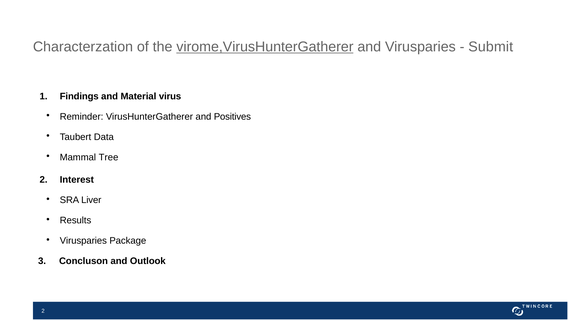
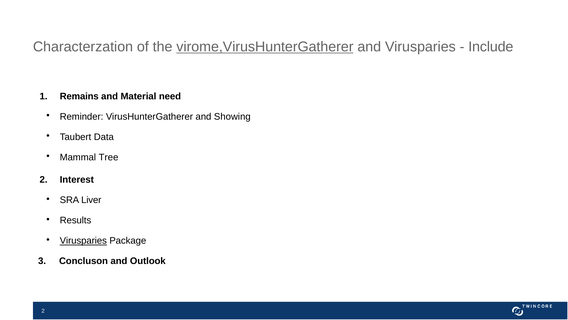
Submit: Submit -> Include
Findings: Findings -> Remains
virus: virus -> need
Positives: Positives -> Showing
Virusparies at (83, 240) underline: none -> present
